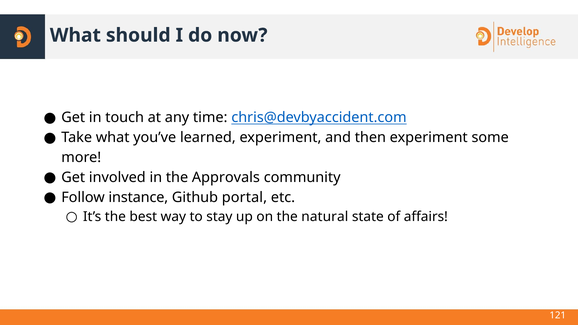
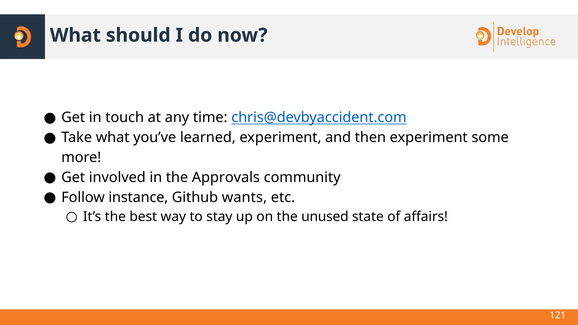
portal: portal -> wants
natural: natural -> unused
